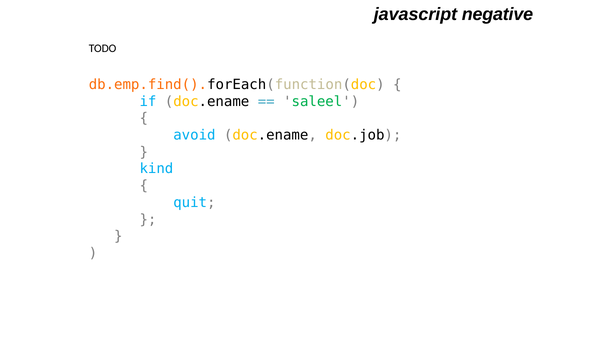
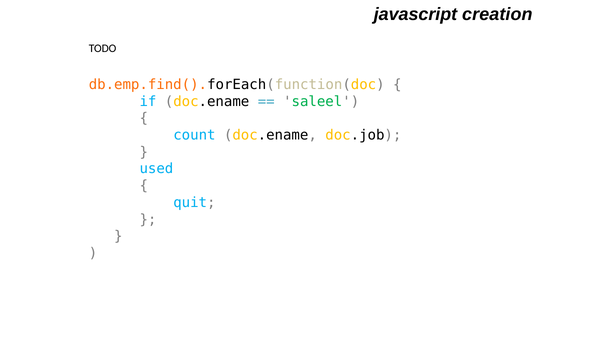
negative: negative -> creation
avoid: avoid -> count
kind: kind -> used
